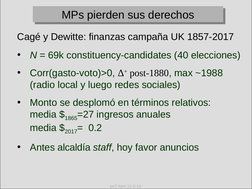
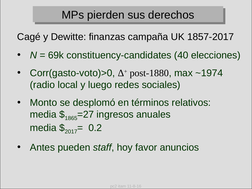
~1988: ~1988 -> ~1974
alcaldía: alcaldía -> pueden
